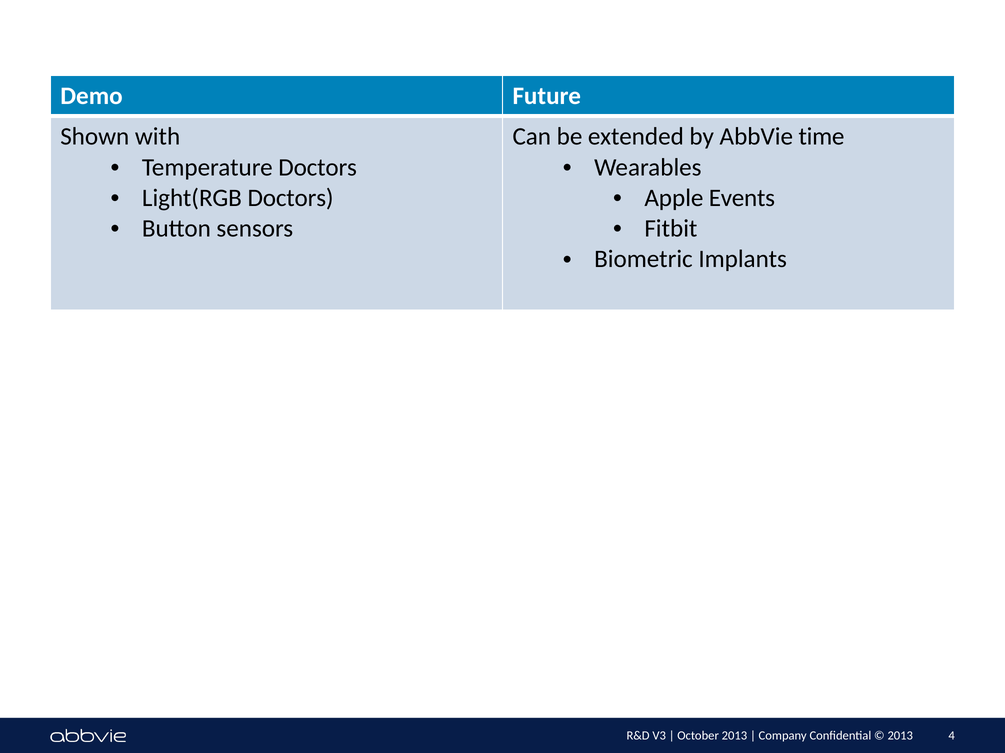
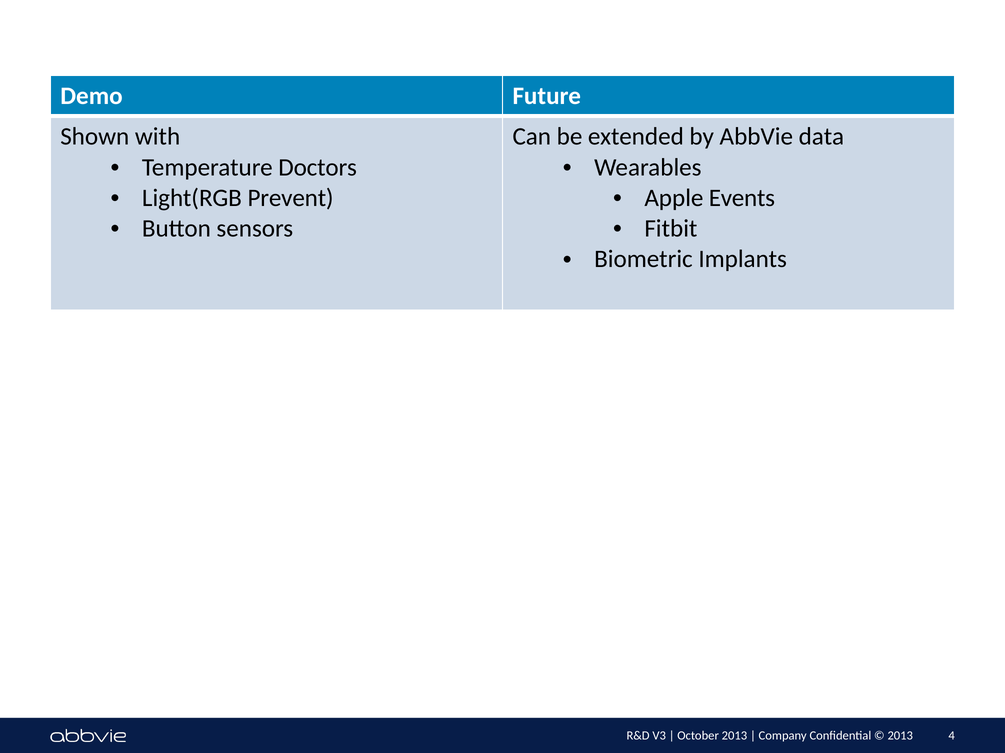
time: time -> data
Light(RGB Doctors: Doctors -> Prevent
